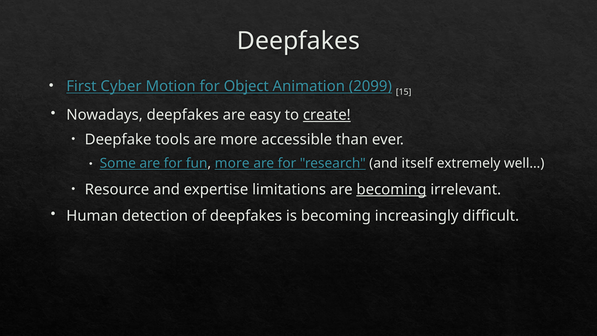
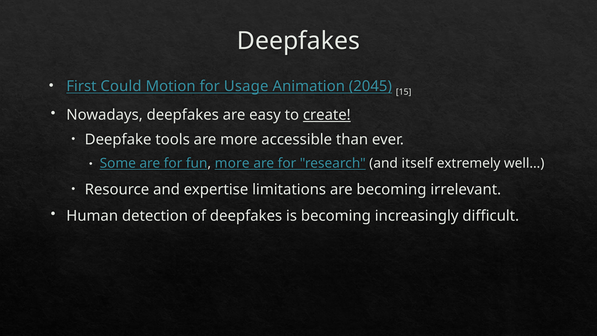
Cyber: Cyber -> Could
Object: Object -> Usage
2099: 2099 -> 2045
becoming at (391, 189) underline: present -> none
